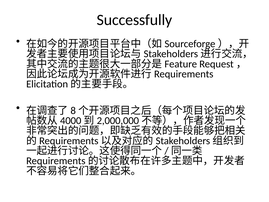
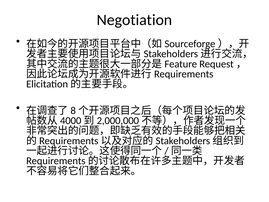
Successfully: Successfully -> Negotiation
